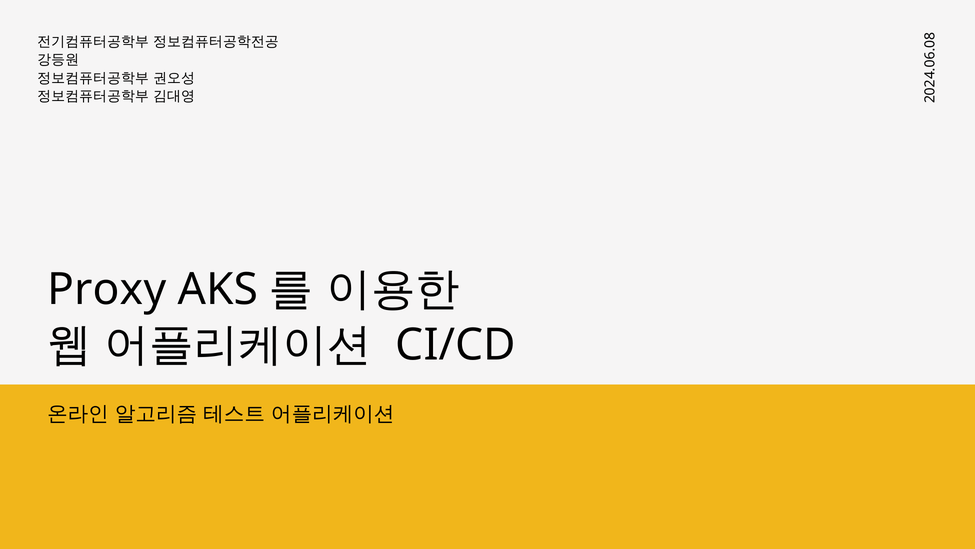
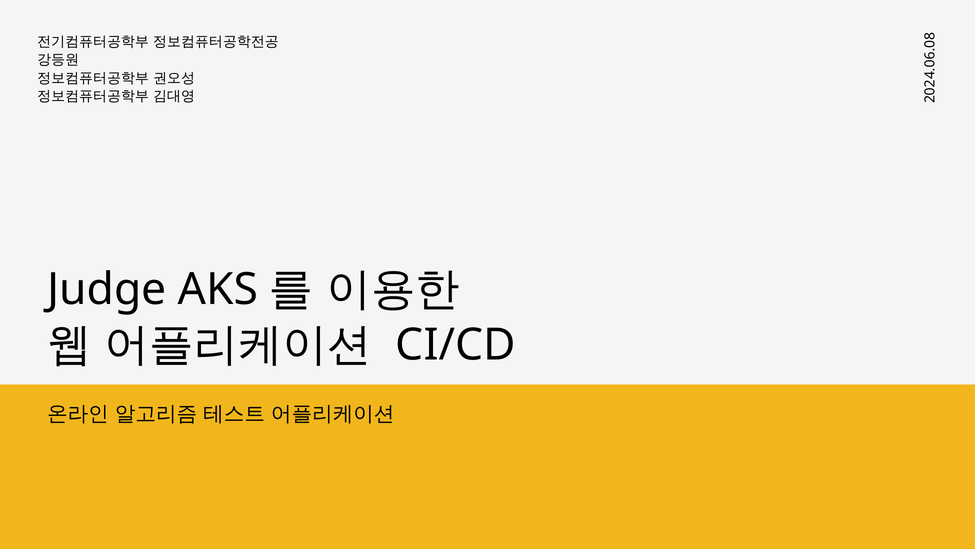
Proxy: Proxy -> Judge
